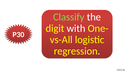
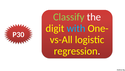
with colour: white -> light blue
